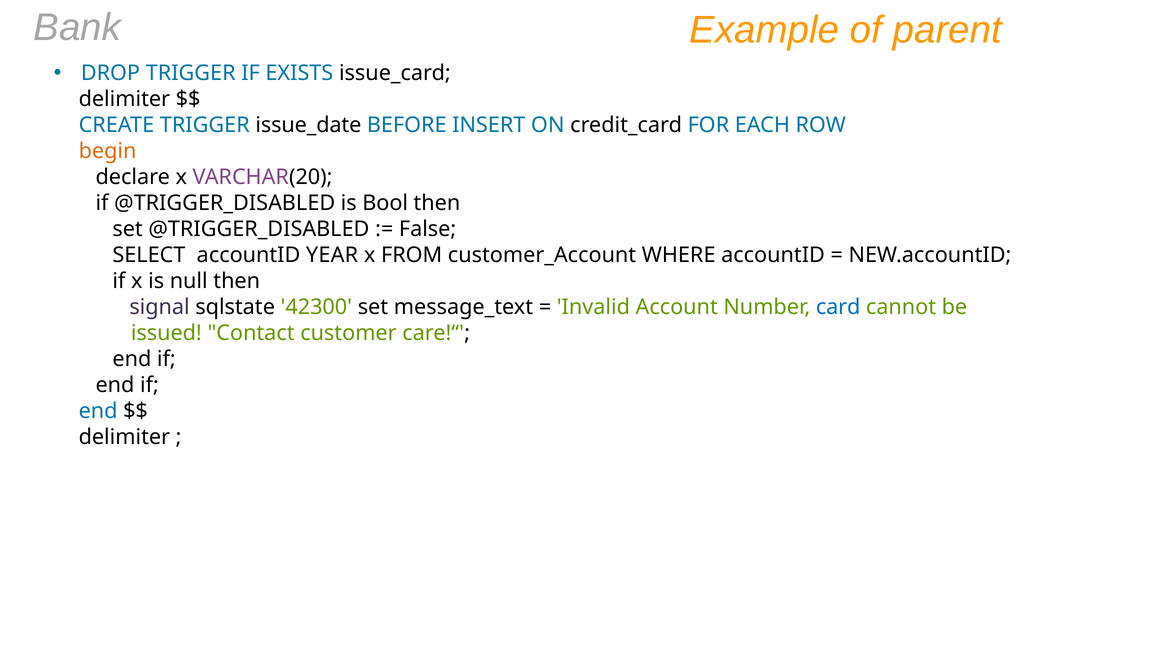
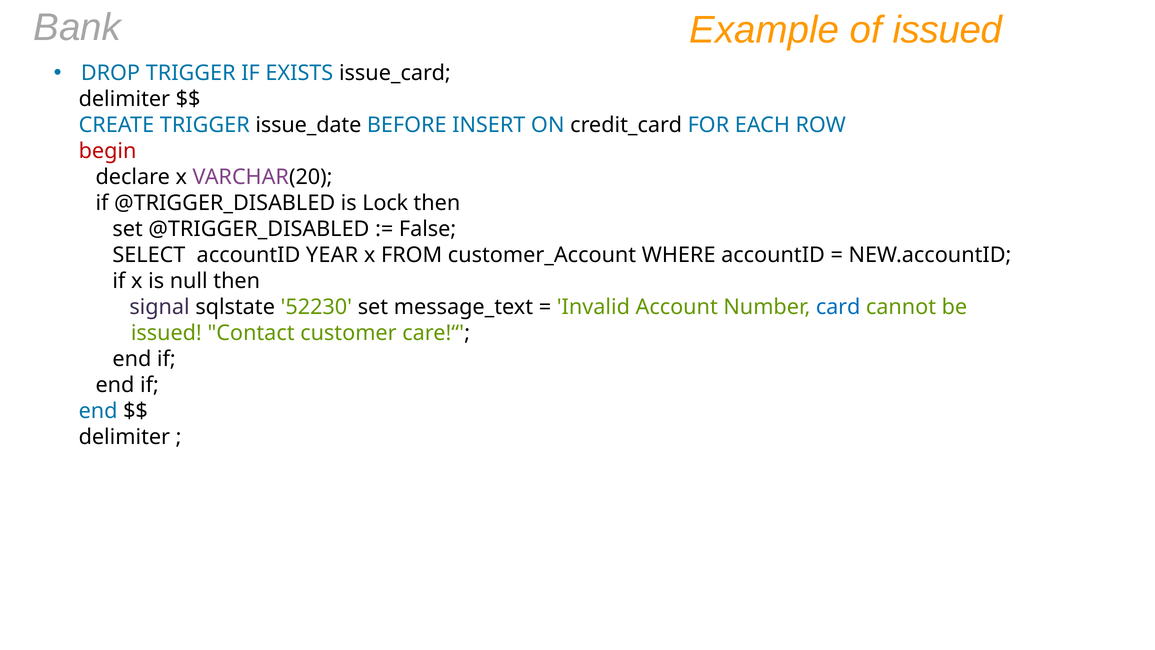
of parent: parent -> issued
begin colour: orange -> red
Bool: Bool -> Lock
42300: 42300 -> 52230
